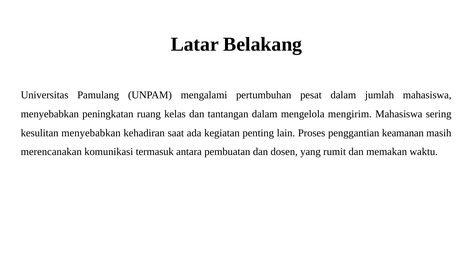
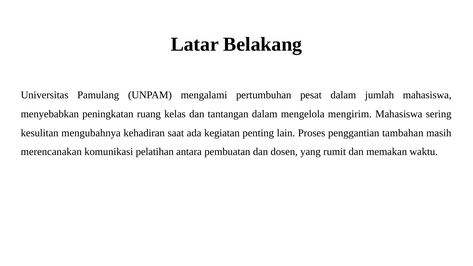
kesulitan menyebabkan: menyebabkan -> mengubahnya
keamanan: keamanan -> tambahan
termasuk: termasuk -> pelatihan
